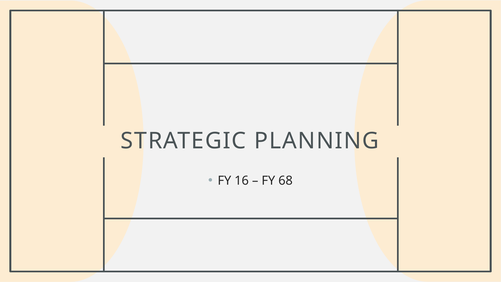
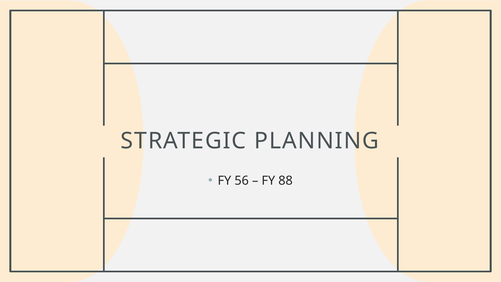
16: 16 -> 56
68: 68 -> 88
